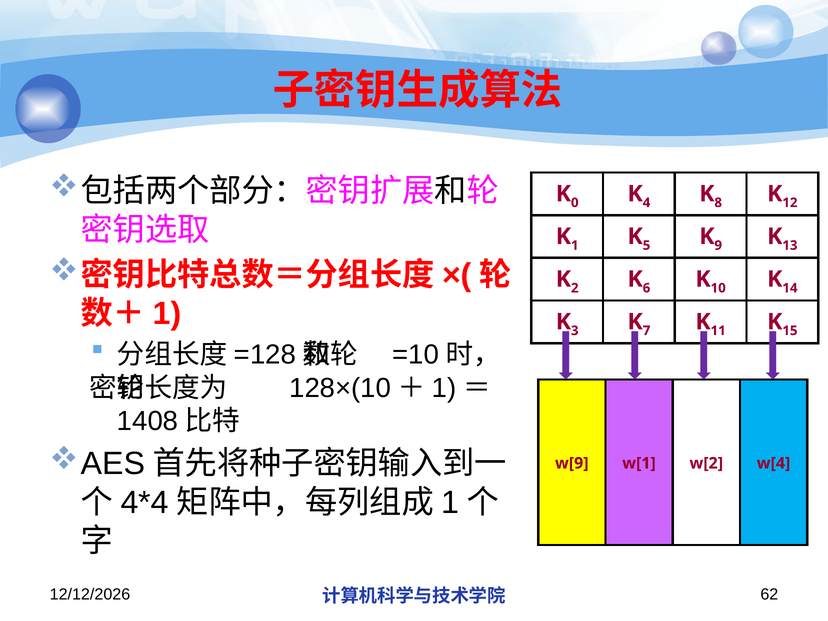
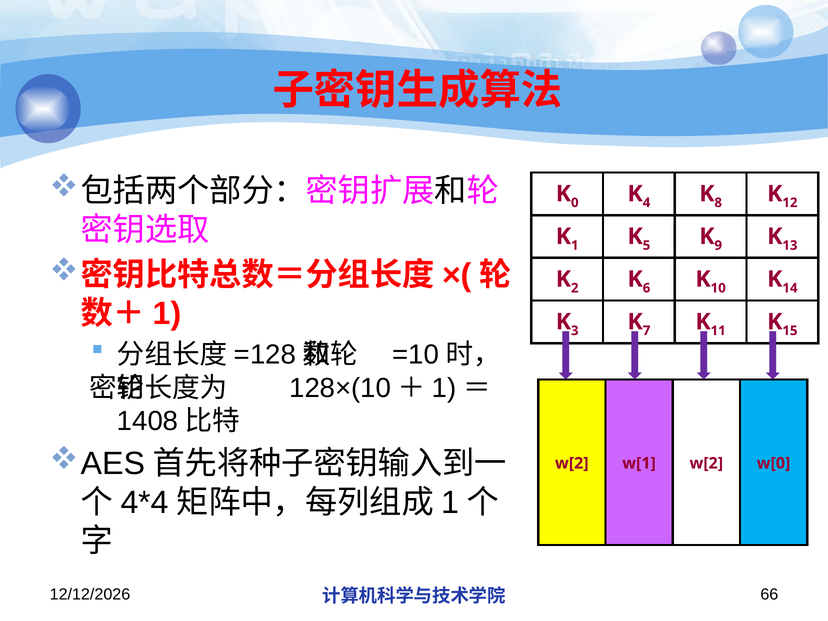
w[9 at (572, 463): w[9 -> w[2
w[4: w[4 -> w[0
62: 62 -> 66
